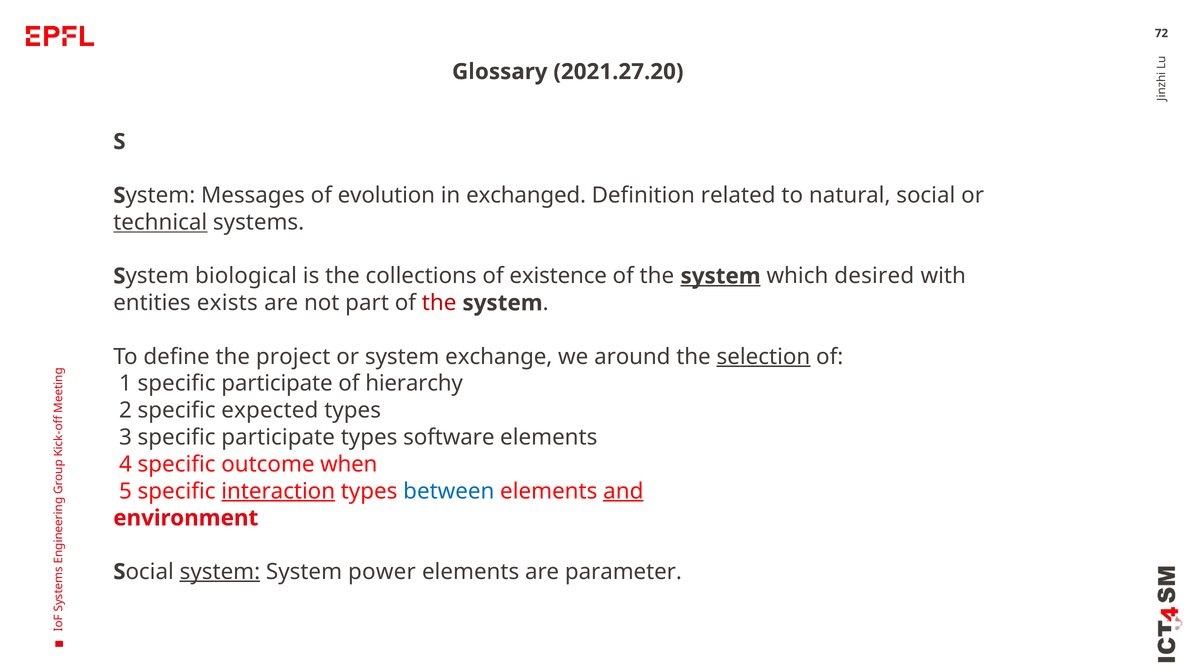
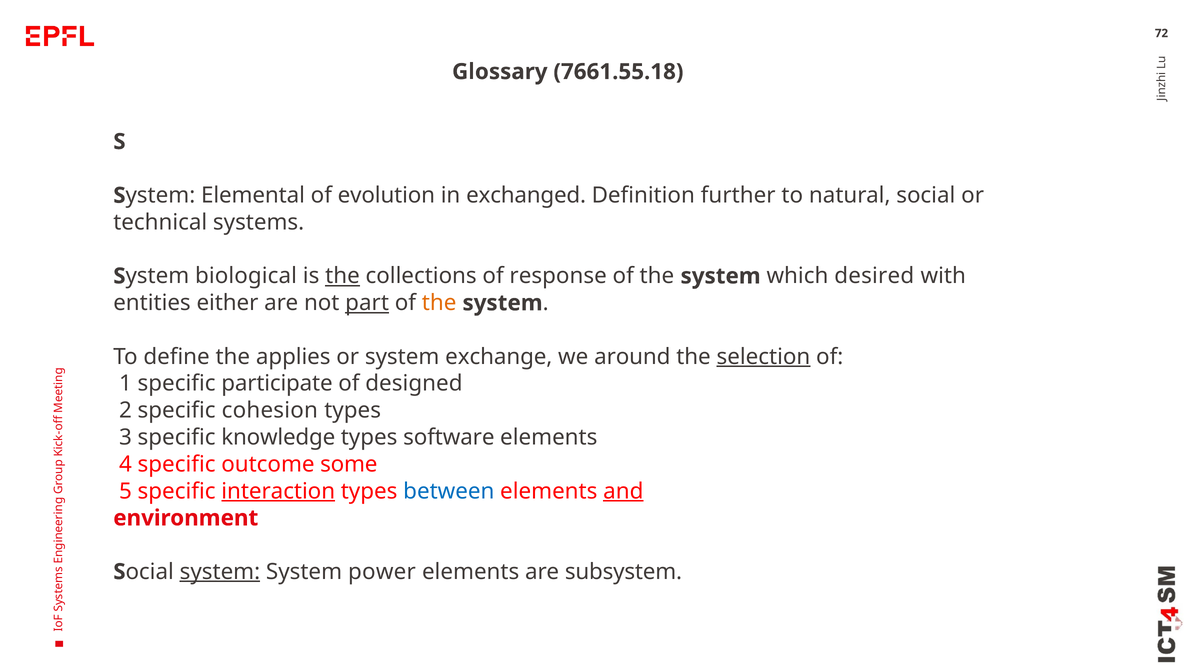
2021.27.20: 2021.27.20 -> 7661.55.18
Messages: Messages -> Elemental
related: related -> further
technical underline: present -> none
the at (343, 276) underline: none -> present
existence: existence -> response
system at (721, 276) underline: present -> none
exists: exists -> either
part underline: none -> present
the at (439, 303) colour: red -> orange
project: project -> applies
hierarchy: hierarchy -> designed
expected: expected -> cohesion
3 specific participate: participate -> knowledge
when: when -> some
parameter: parameter -> subsystem
